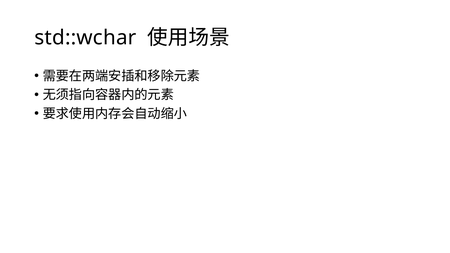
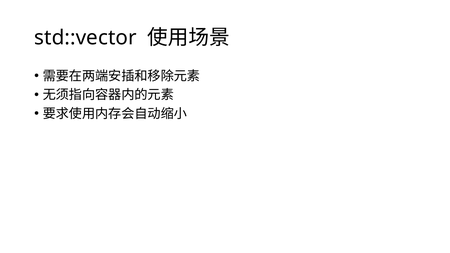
std::wchar: std::wchar -> std::vector
